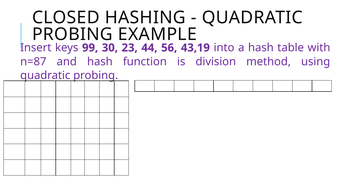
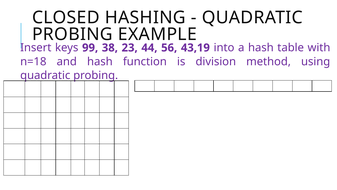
30: 30 -> 38
n=87: n=87 -> n=18
